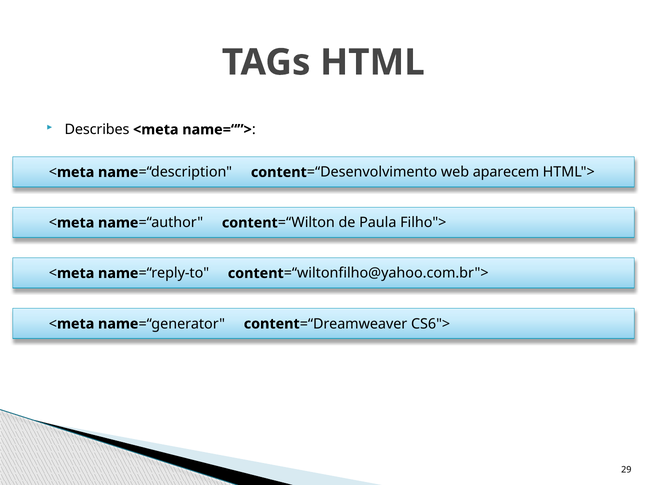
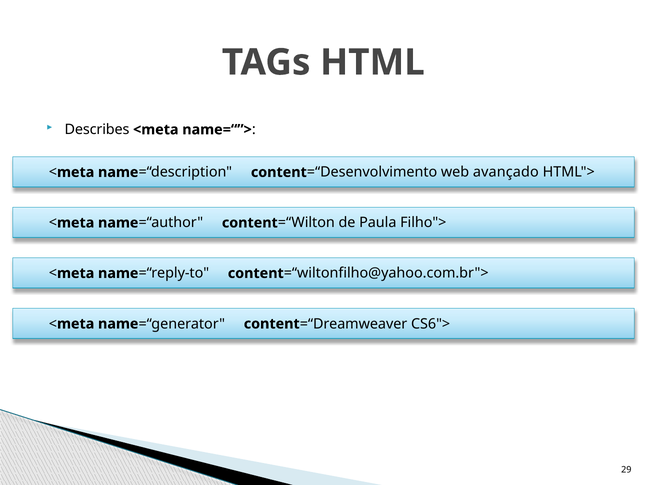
aparecem: aparecem -> avançado
